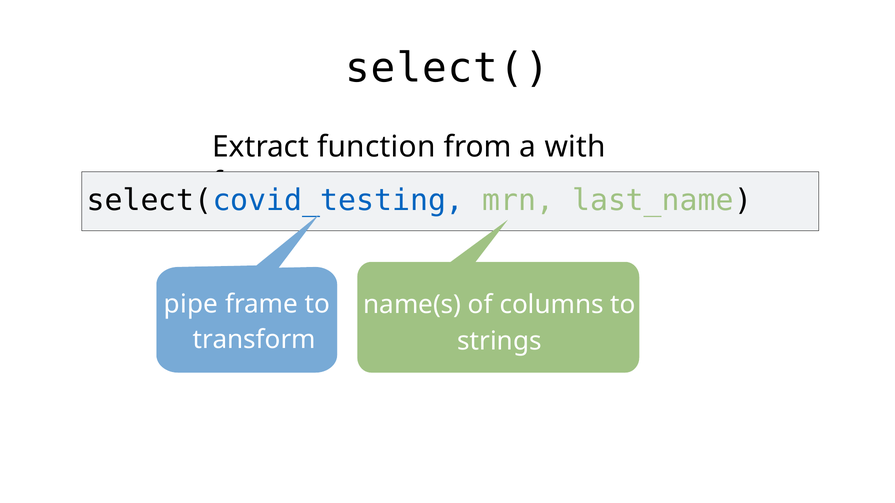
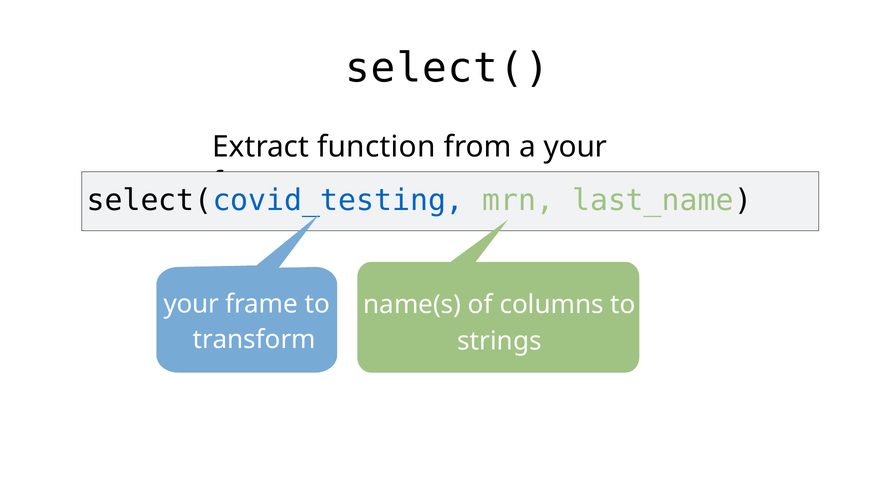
a with: with -> your
pipe at (191, 304): pipe -> your
